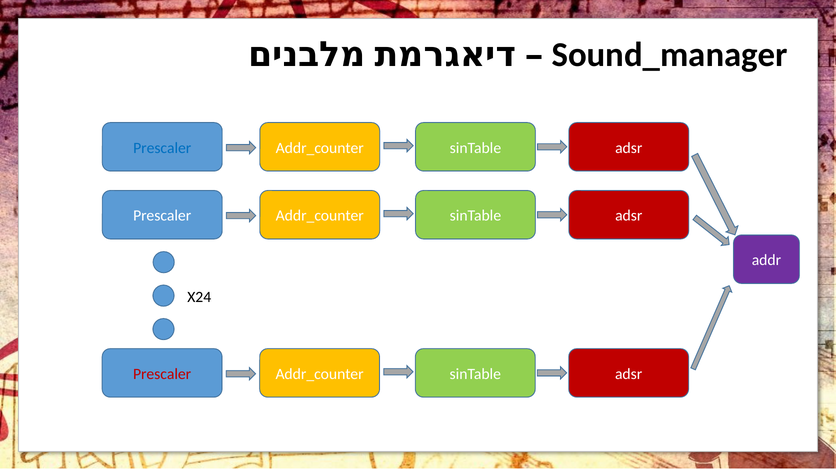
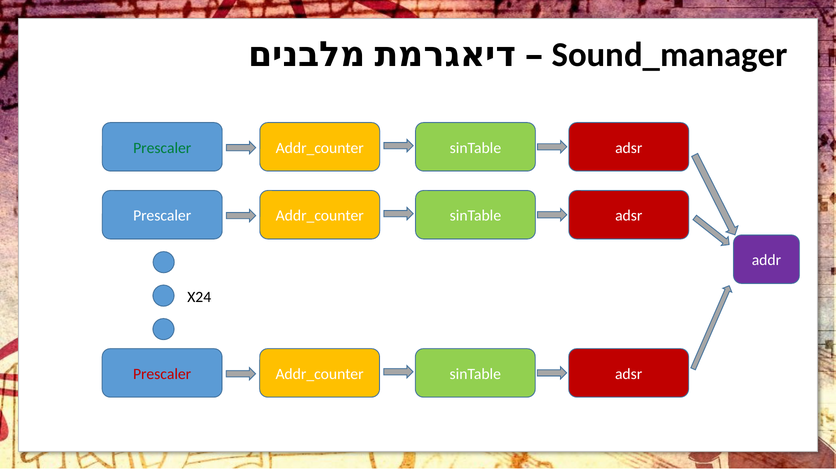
Prescaler at (162, 148) colour: blue -> green
